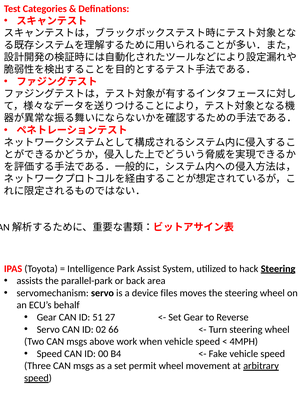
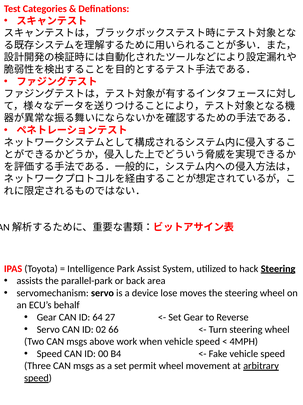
files: files -> lose
51: 51 -> 64
